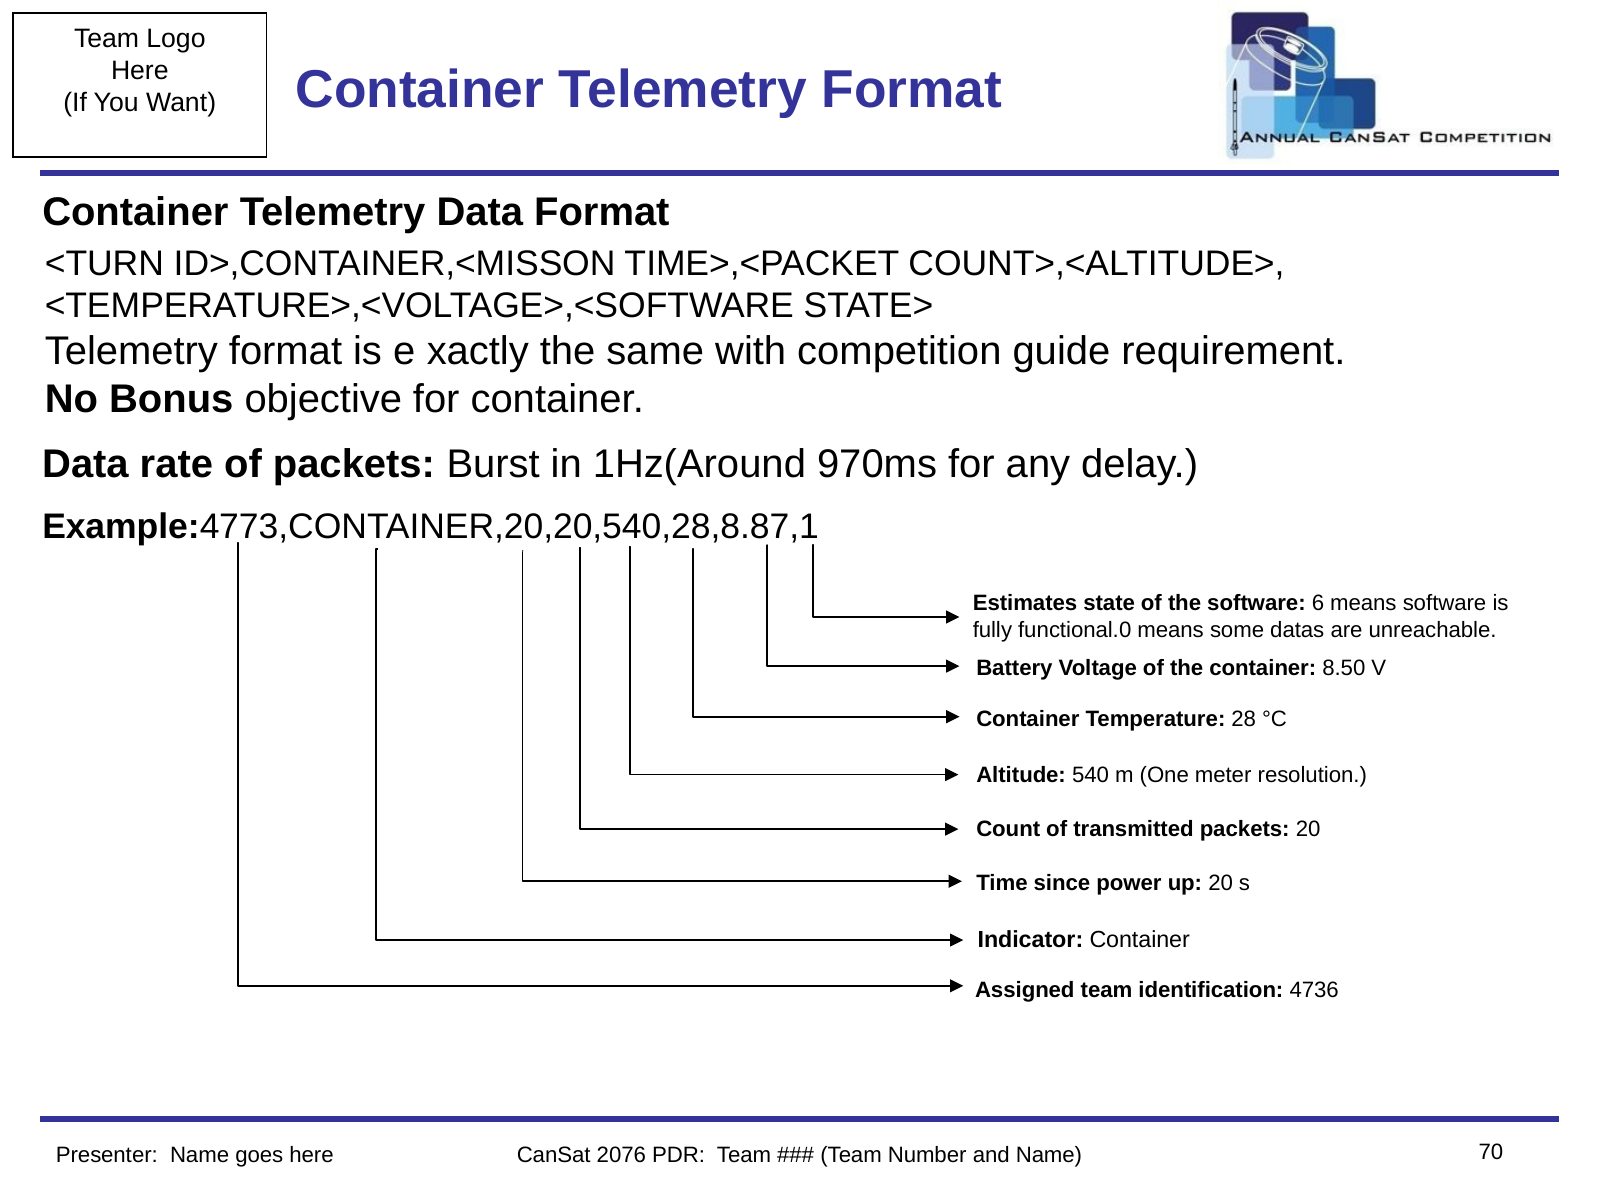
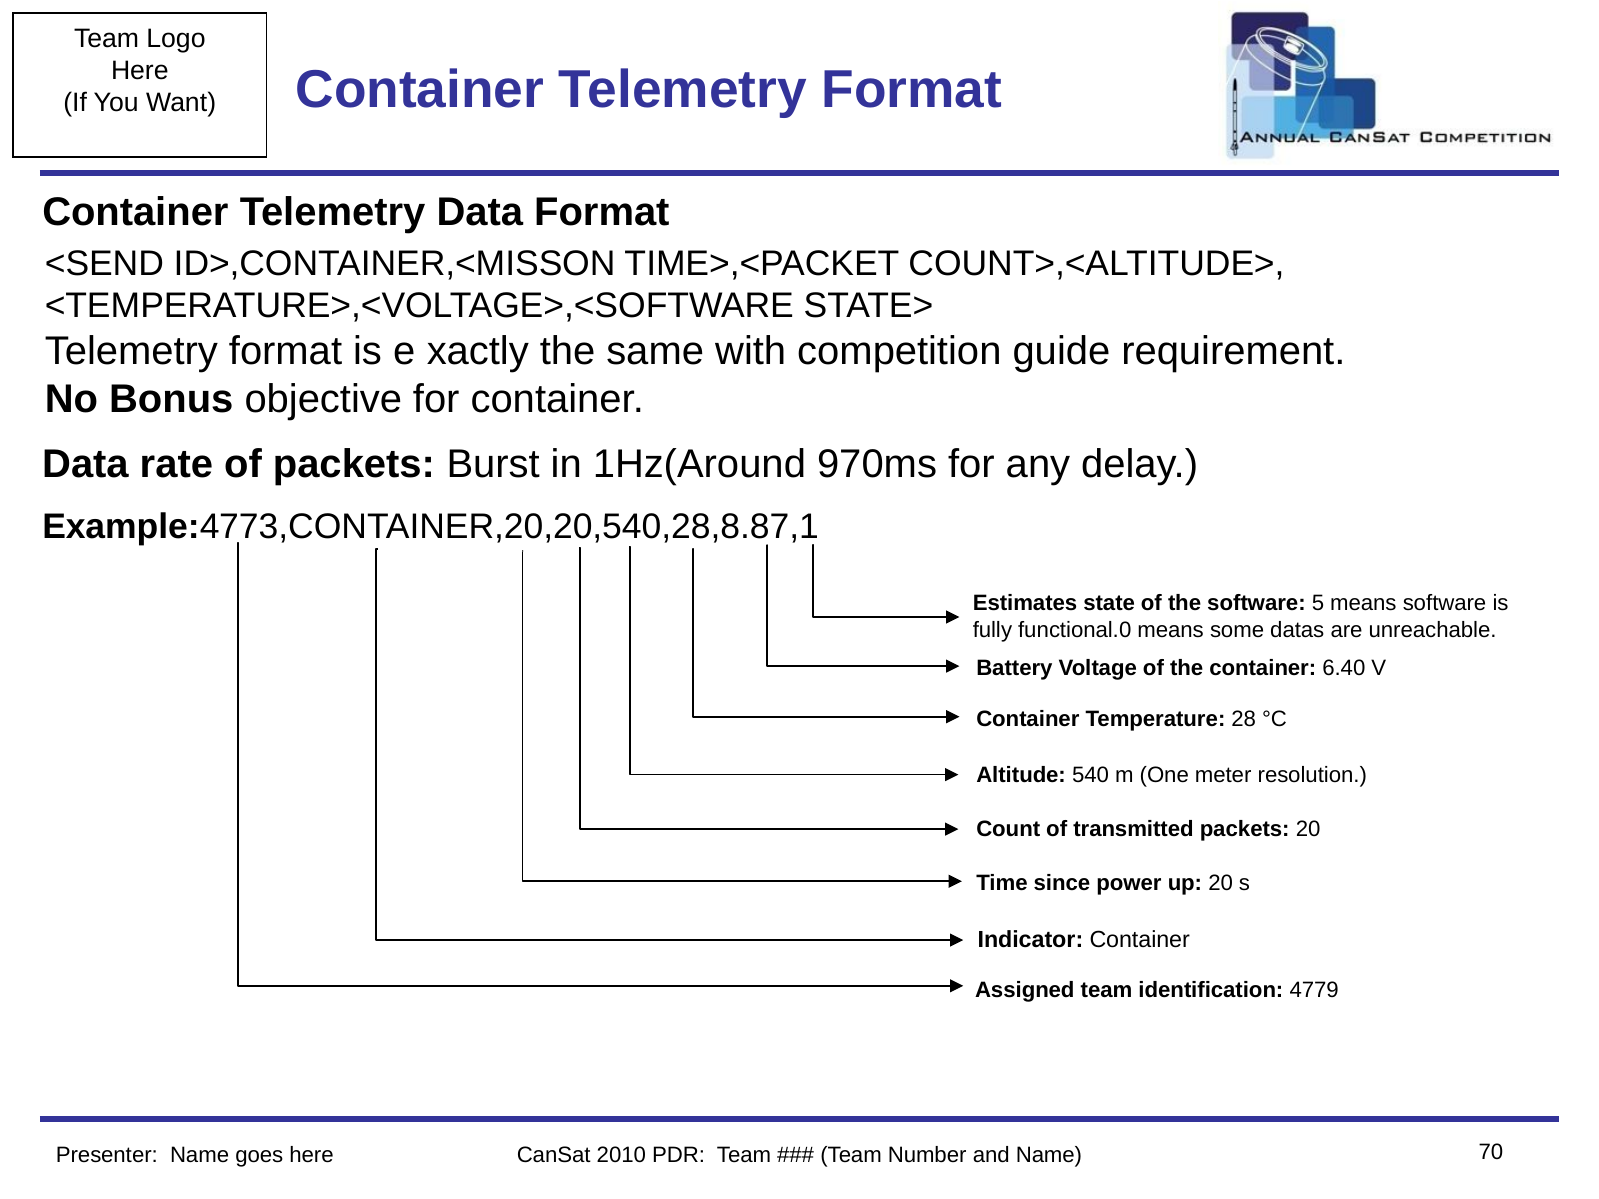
<TURN: <TURN -> <SEND
6: 6 -> 5
8.50: 8.50 -> 6.40
4736: 4736 -> 4779
2076: 2076 -> 2010
